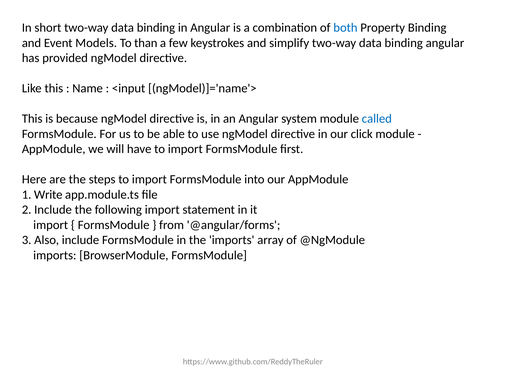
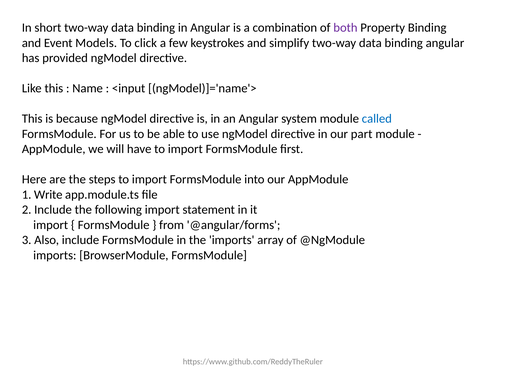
both colour: blue -> purple
than: than -> click
click: click -> part
